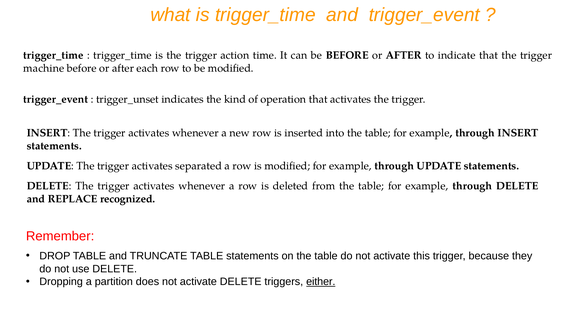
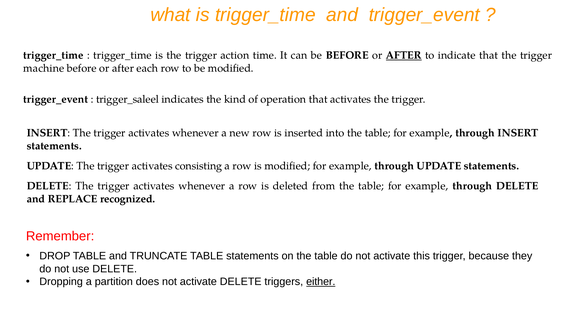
AFTER at (404, 55) underline: none -> present
trigger_unset: trigger_unset -> trigger_saleel
separated: separated -> consisting
